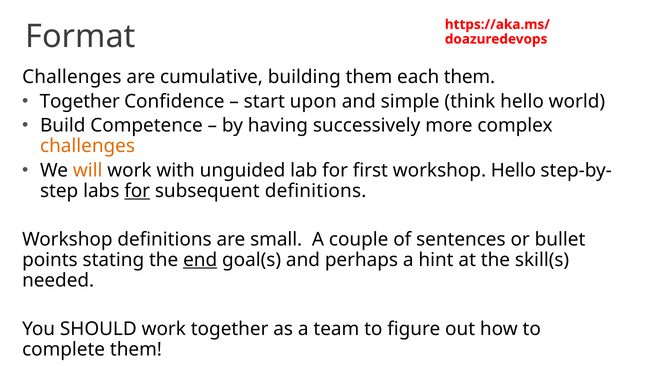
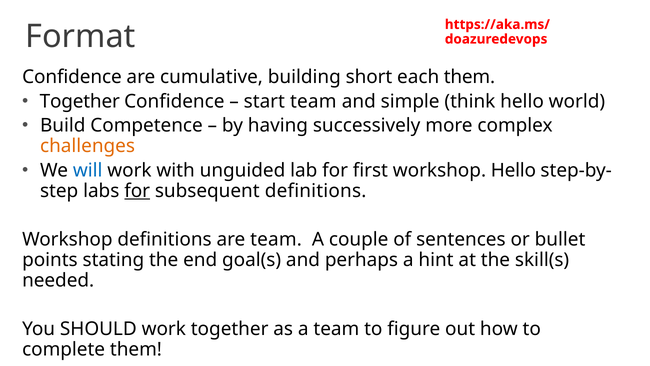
Challenges at (72, 77): Challenges -> Confidence
building them: them -> short
start upon: upon -> team
will colour: orange -> blue
are small: small -> team
end underline: present -> none
